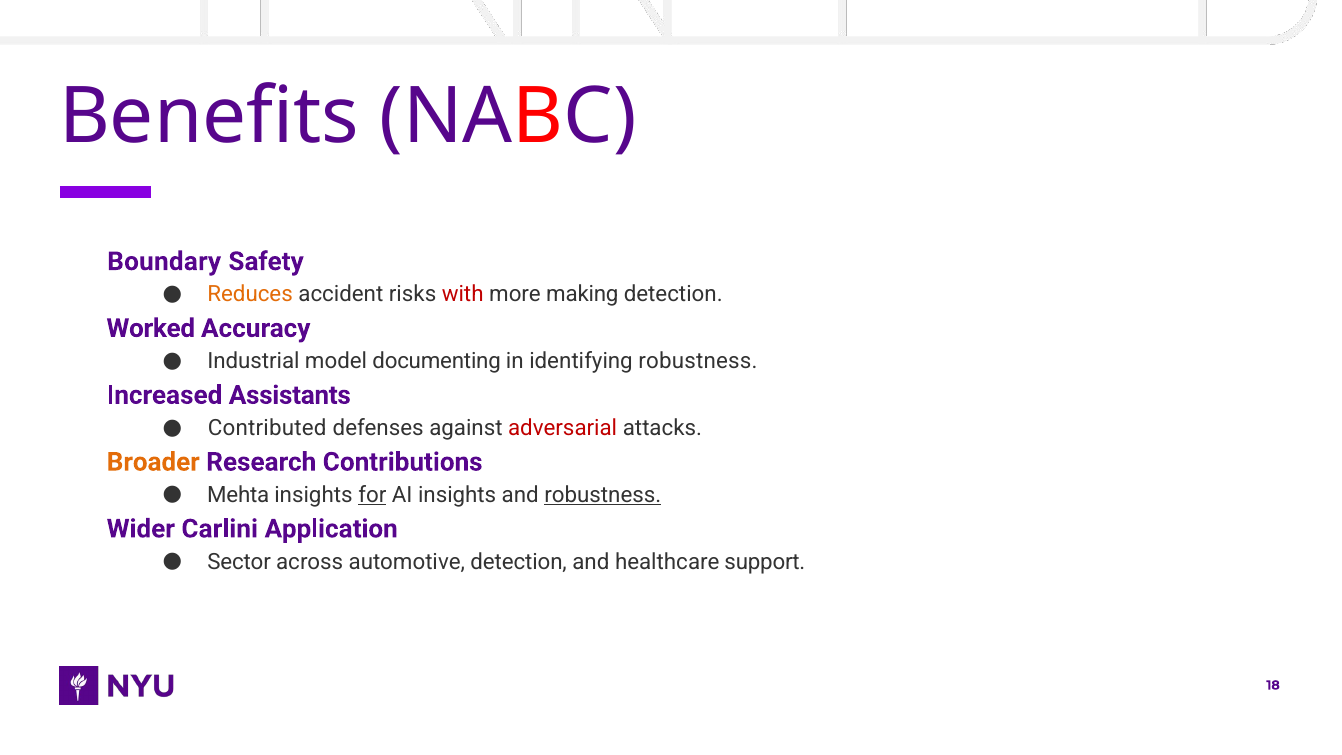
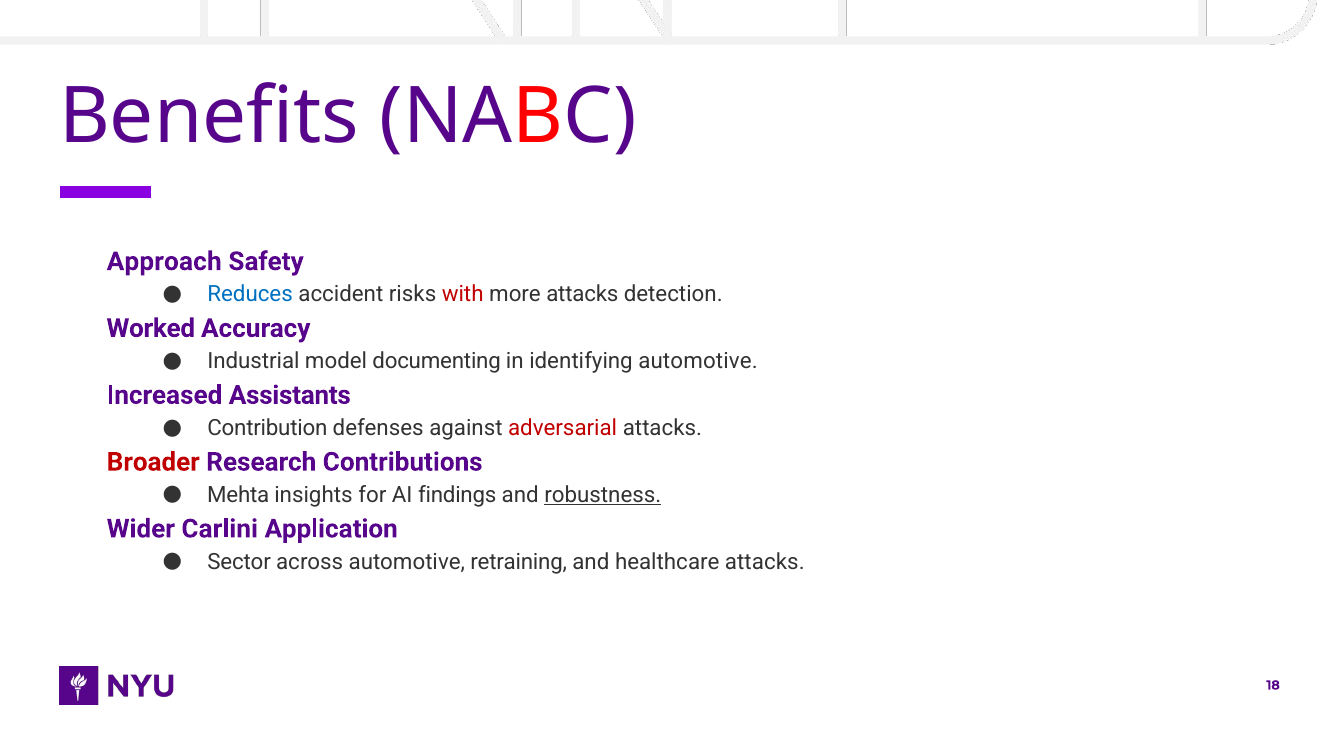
Boundary: Boundary -> Approach
Reduces colour: orange -> blue
more making: making -> attacks
identifying robustness: robustness -> automotive
Contributed: Contributed -> Contribution
Broader colour: orange -> red
for underline: present -> none
AI insights: insights -> findings
automotive detection: detection -> retraining
healthcare support: support -> attacks
